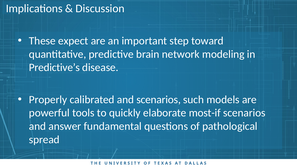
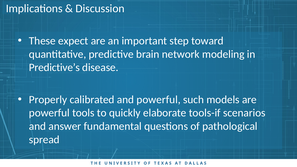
and scenarios: scenarios -> powerful
most-if: most-if -> tools-if
